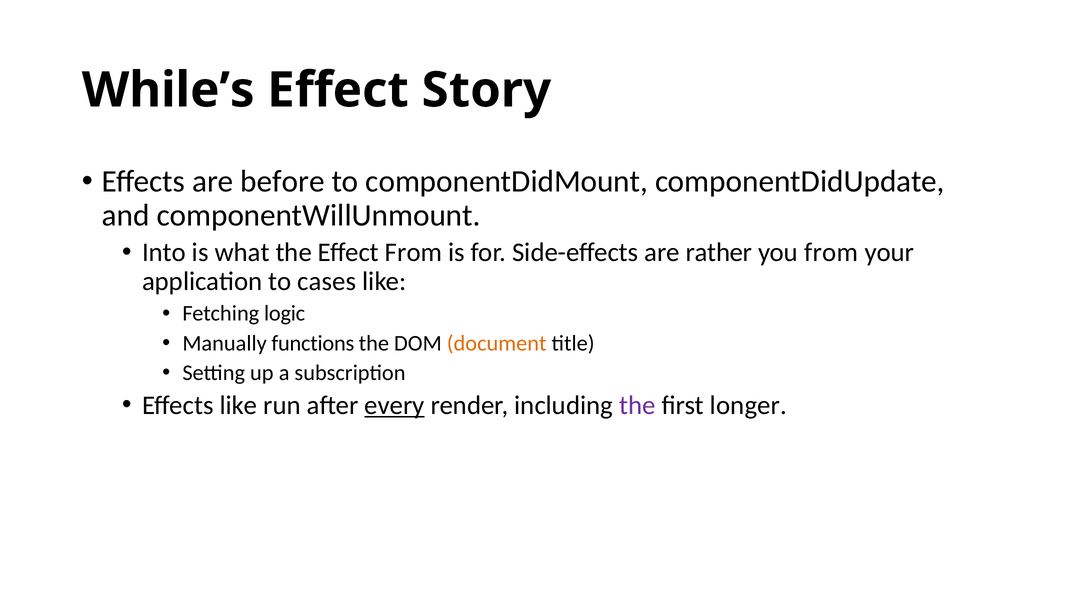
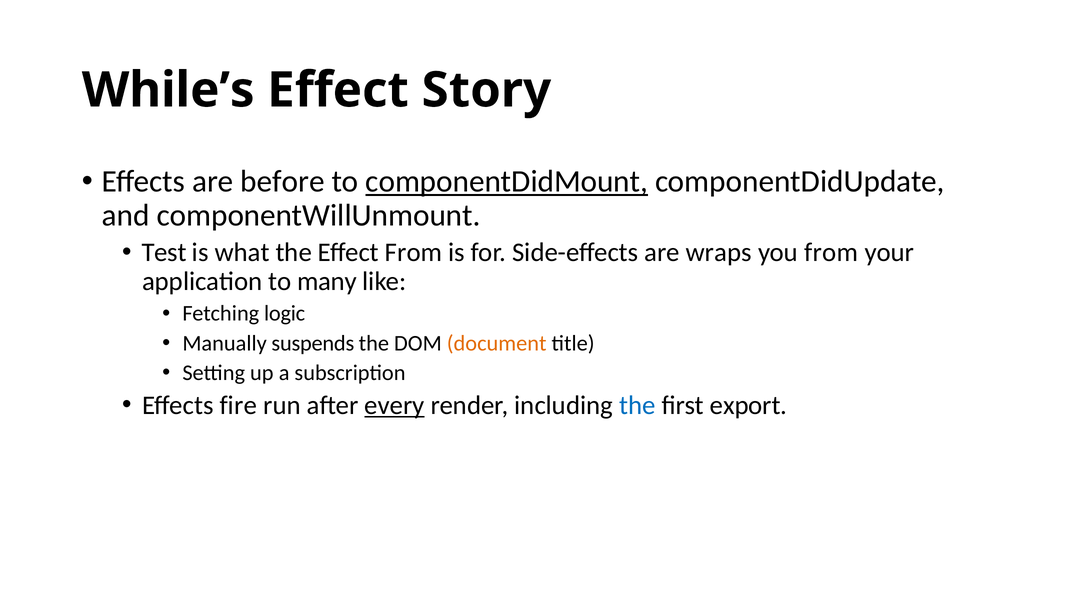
componentDidMount underline: none -> present
Into: Into -> Test
rather: rather -> wraps
cases: cases -> many
functions: functions -> suspends
Effects like: like -> fire
the at (637, 405) colour: purple -> blue
longer: longer -> export
